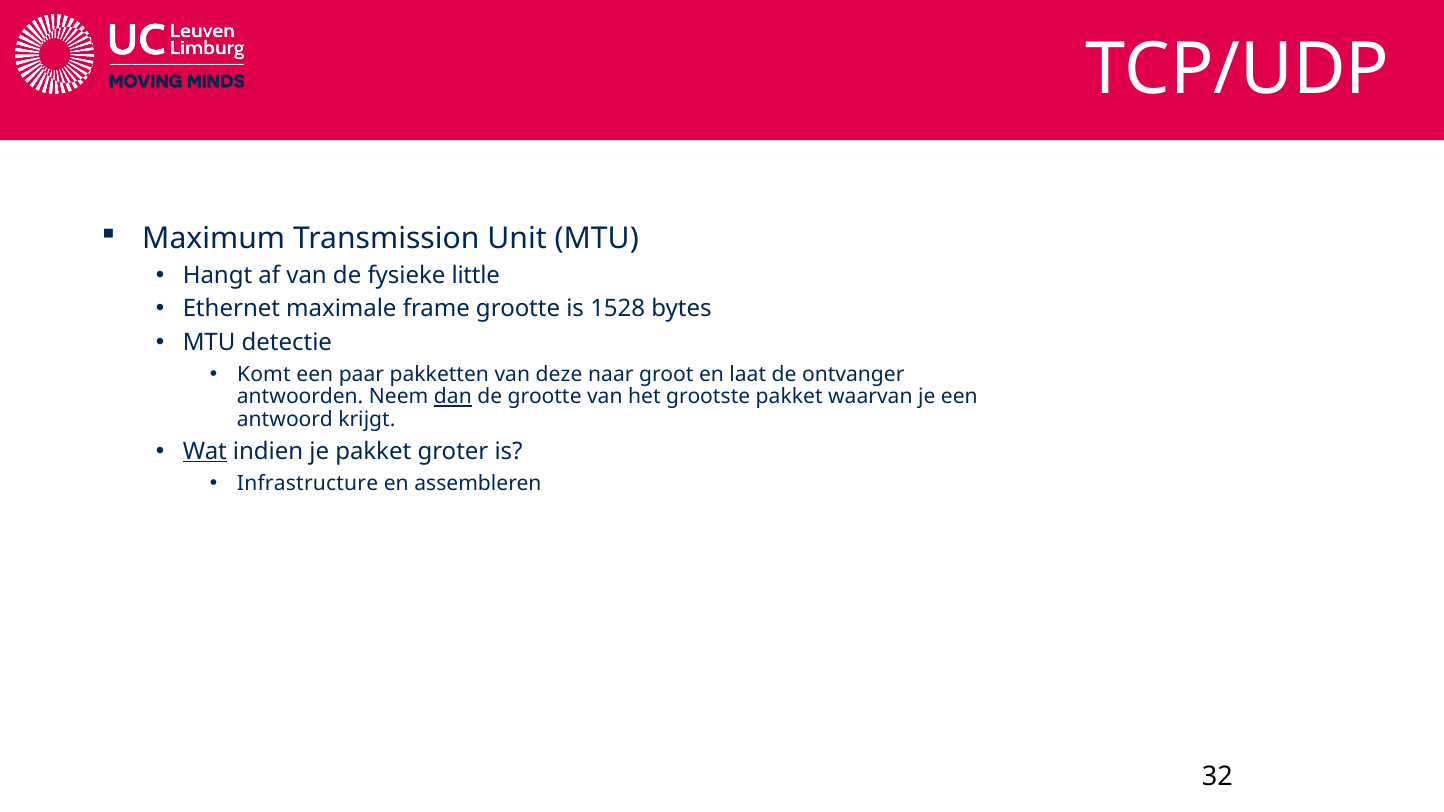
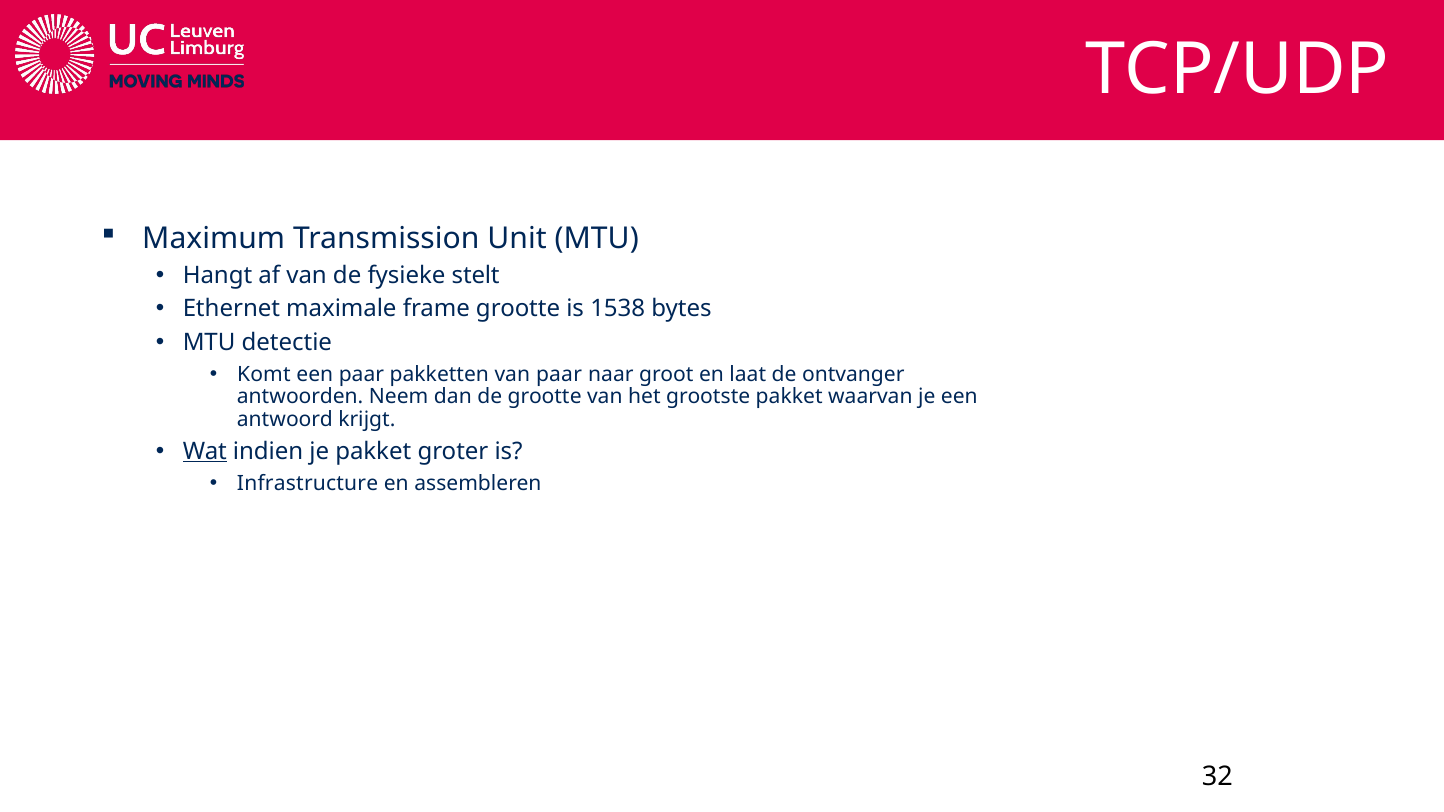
little: little -> stelt
1528: 1528 -> 1538
van deze: deze -> paar
dan underline: present -> none
